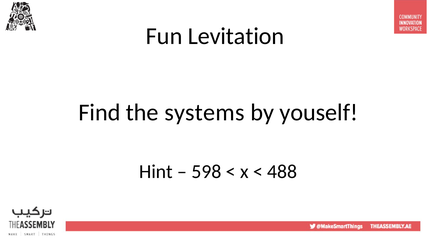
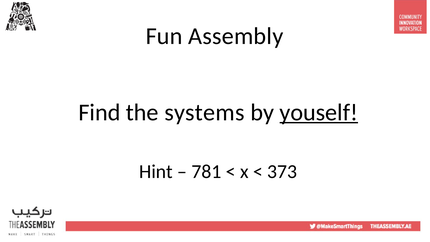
Levitation: Levitation -> Assembly
youself underline: none -> present
598: 598 -> 781
488: 488 -> 373
